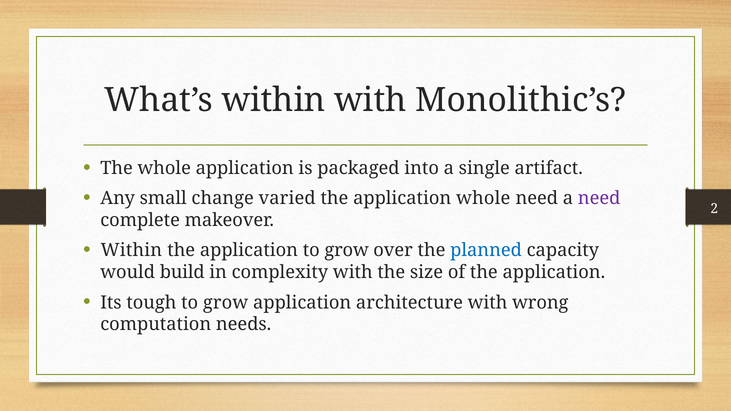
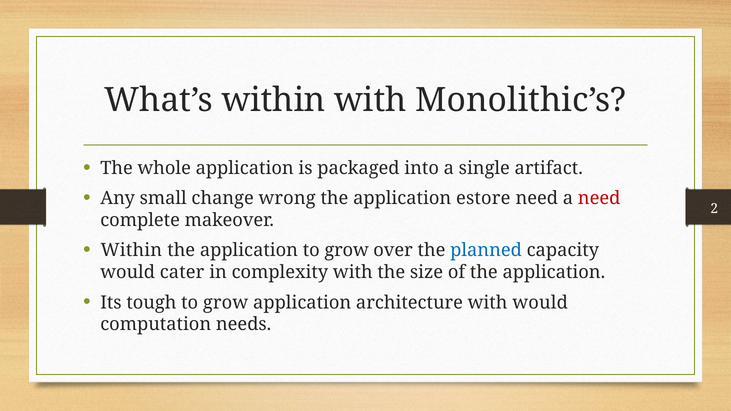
varied: varied -> wrong
application whole: whole -> estore
need at (599, 198) colour: purple -> red
build: build -> cater
with wrong: wrong -> would
